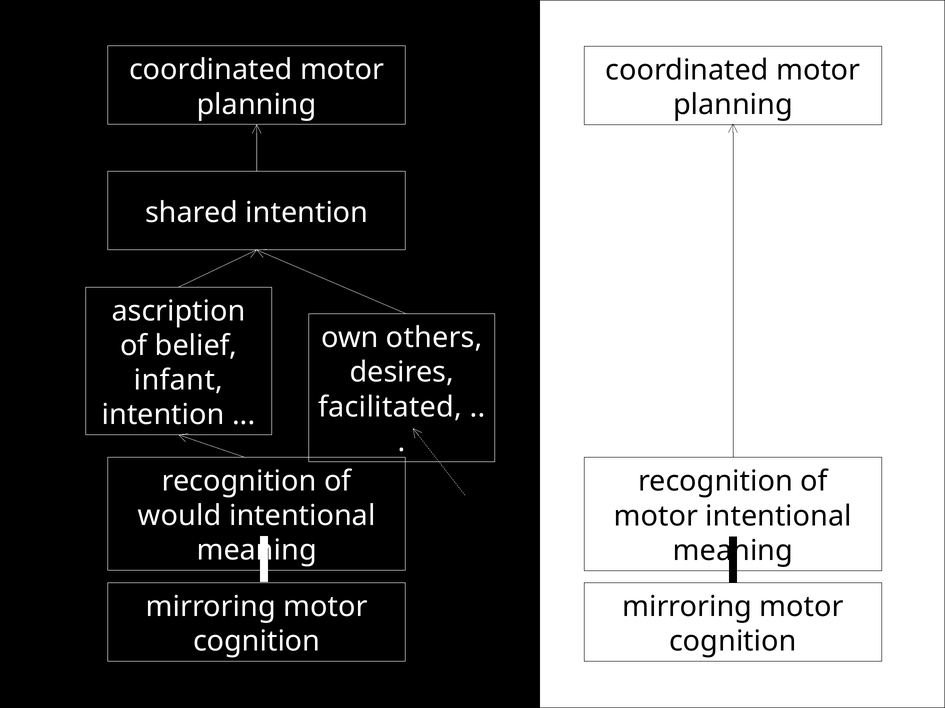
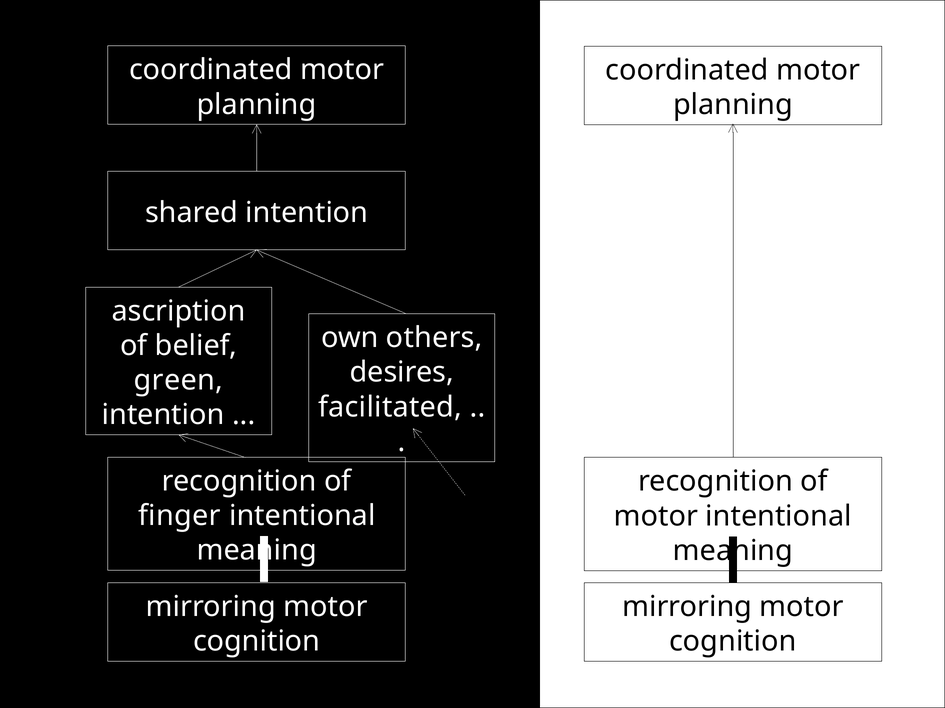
infant: infant -> green
would: would -> finger
